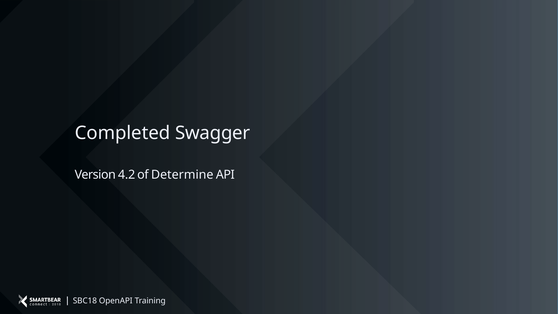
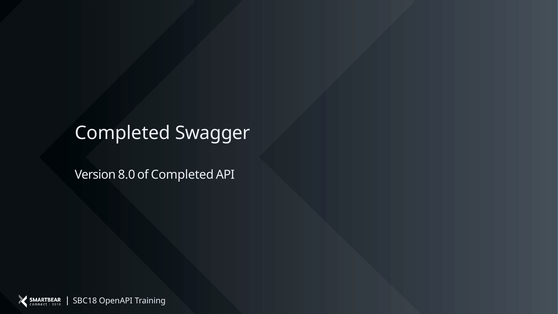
4.2: 4.2 -> 8.0
of Determine: Determine -> Completed
